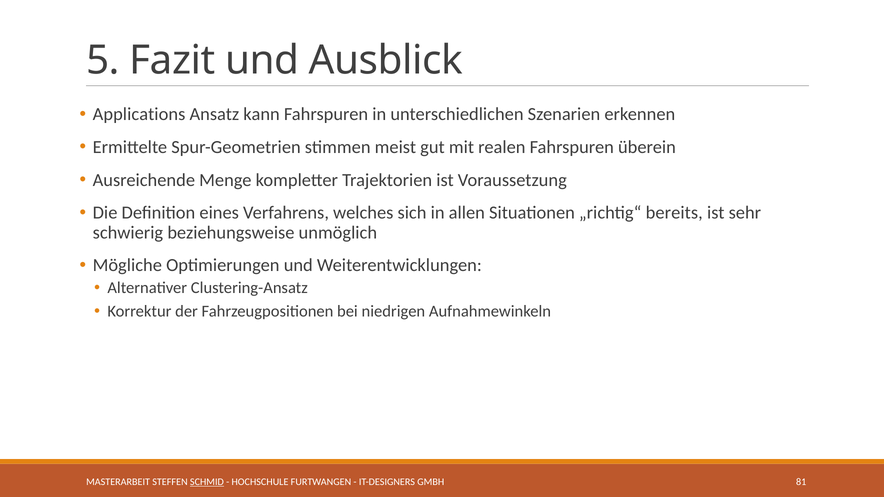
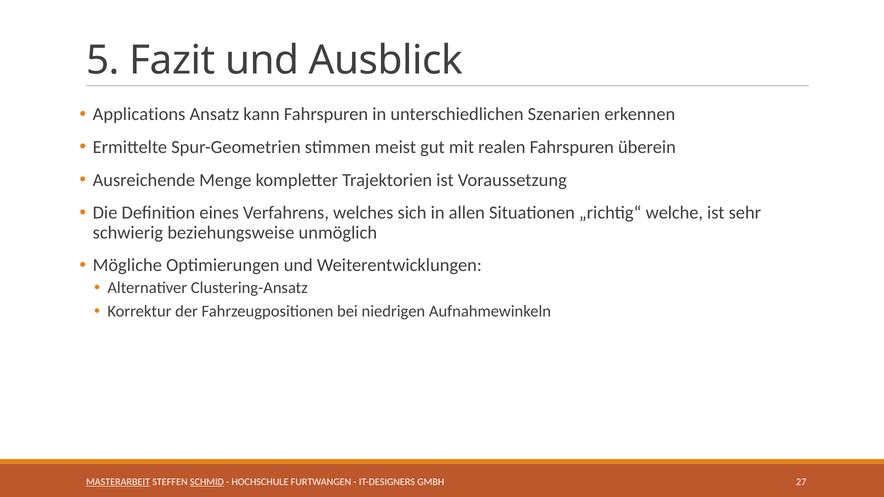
bereits: bereits -> welche
MASTERARBEIT underline: none -> present
81: 81 -> 27
